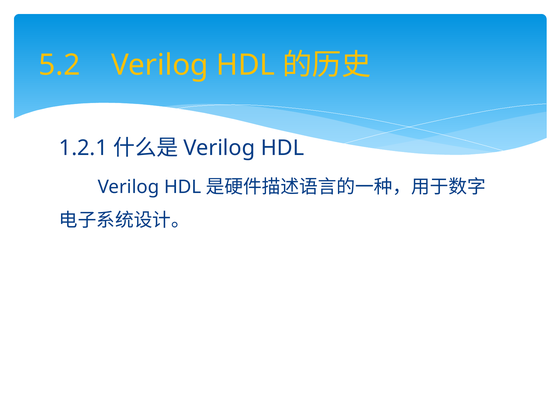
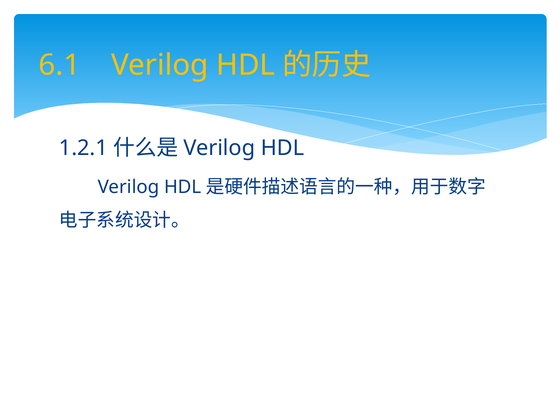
5.2: 5.2 -> 6.1
